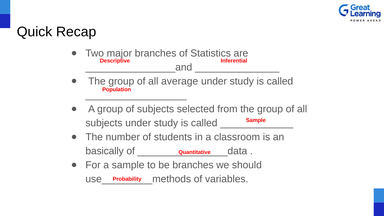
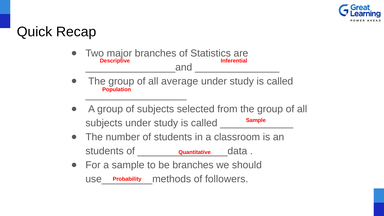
basically at (105, 151): basically -> students
variables: variables -> followers
